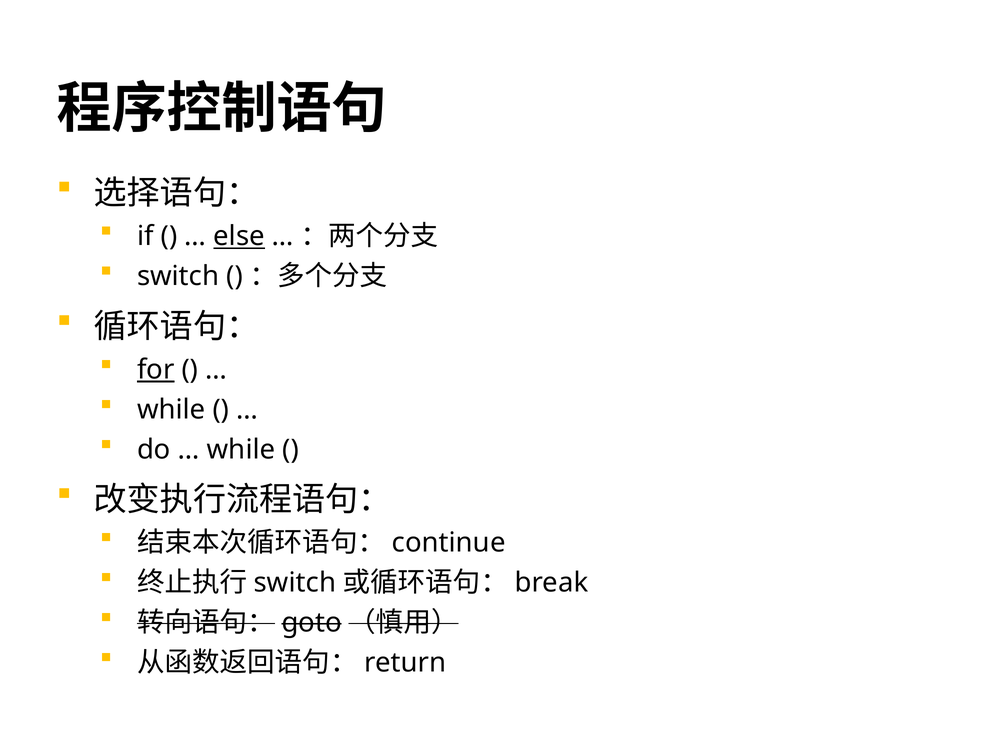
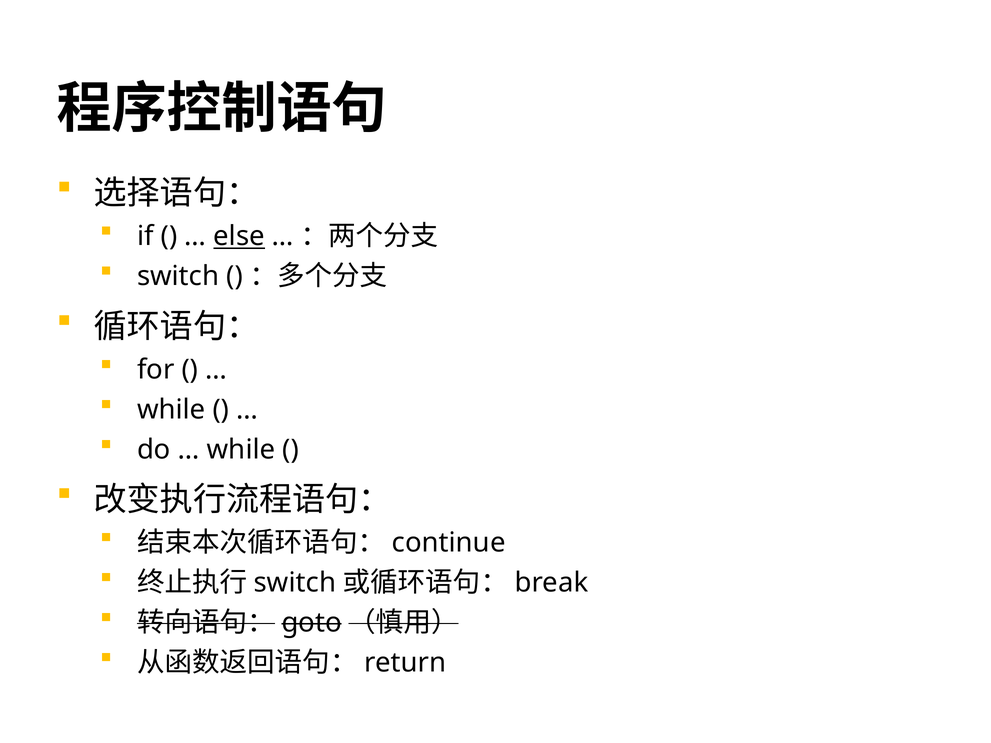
for underline: present -> none
